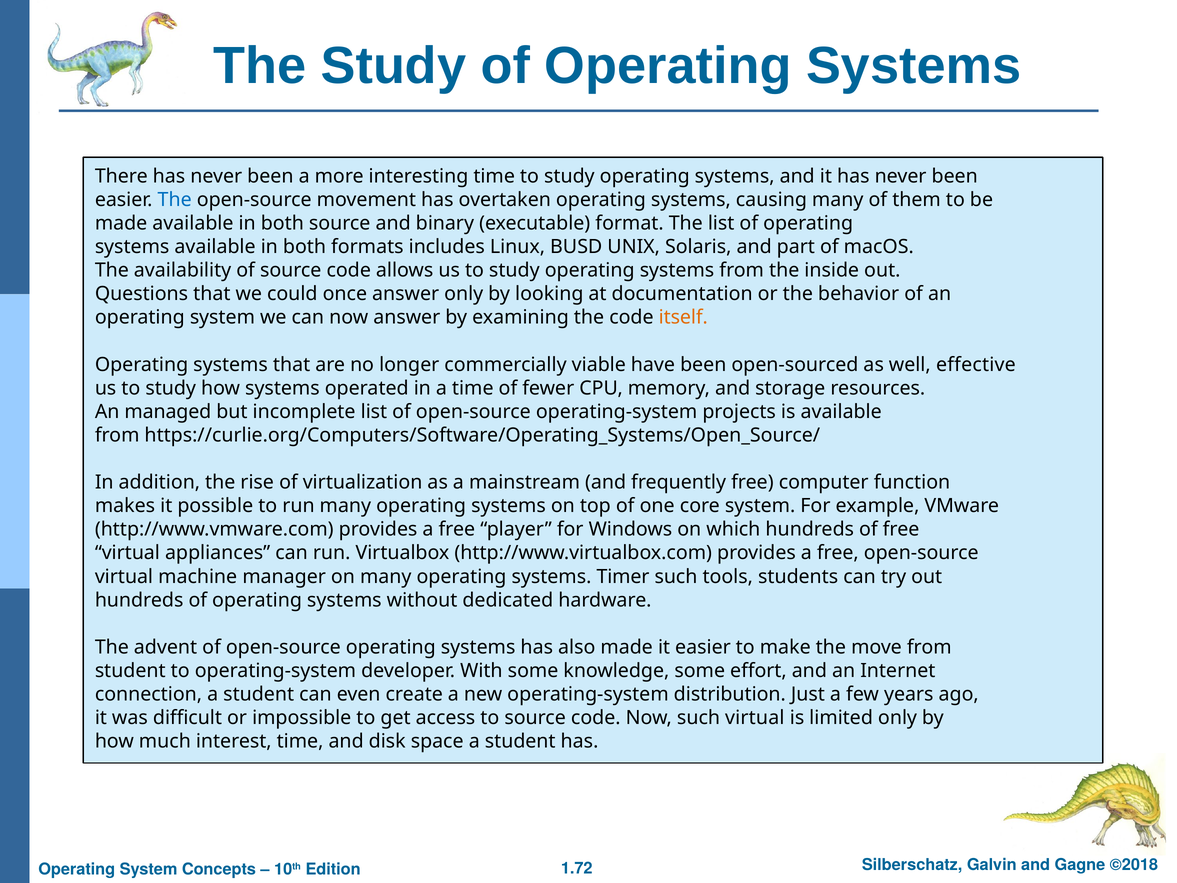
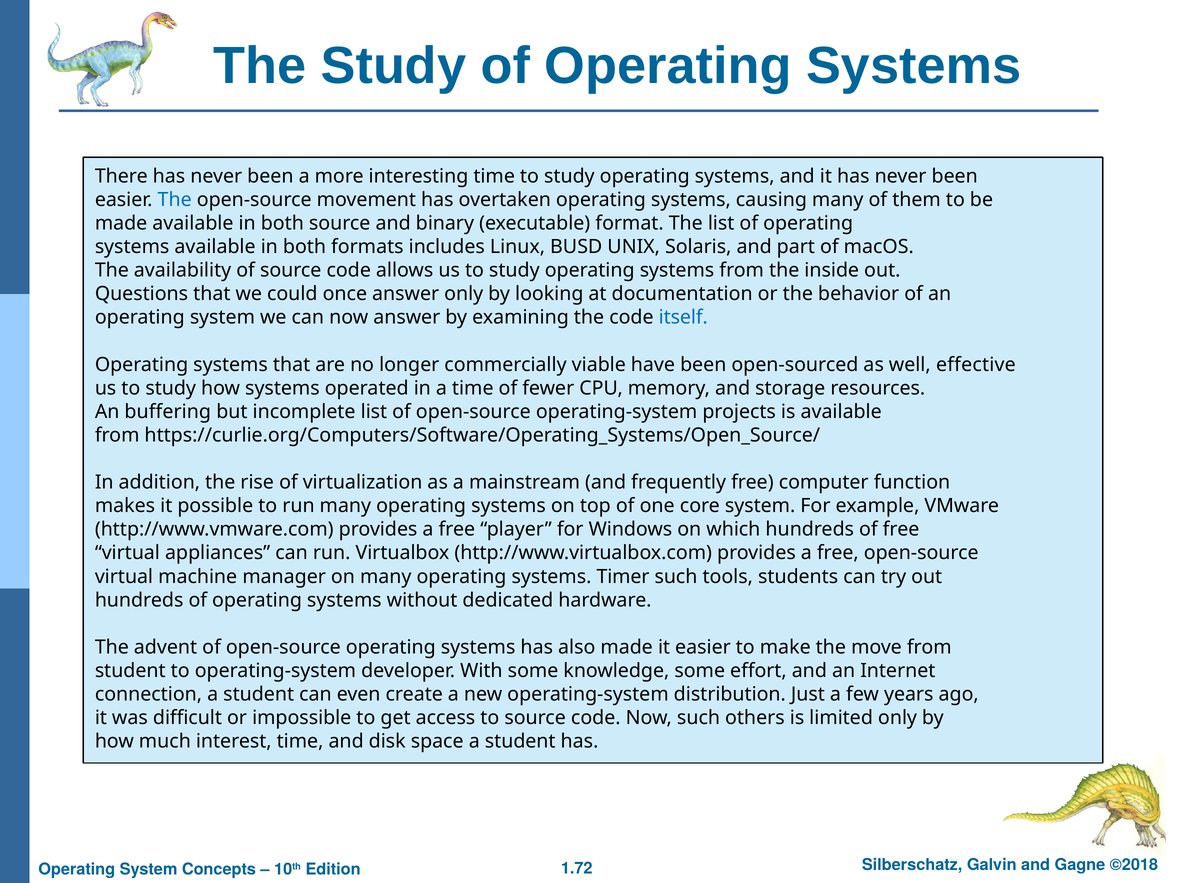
itself colour: orange -> blue
managed: managed -> buffering
such virtual: virtual -> others
